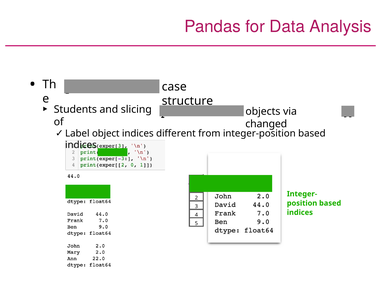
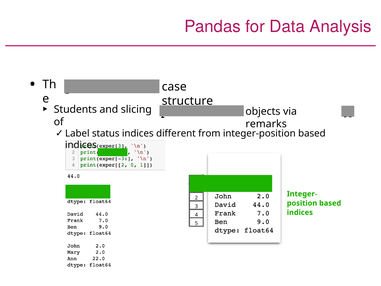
changed: changed -> remarks
object: object -> status
